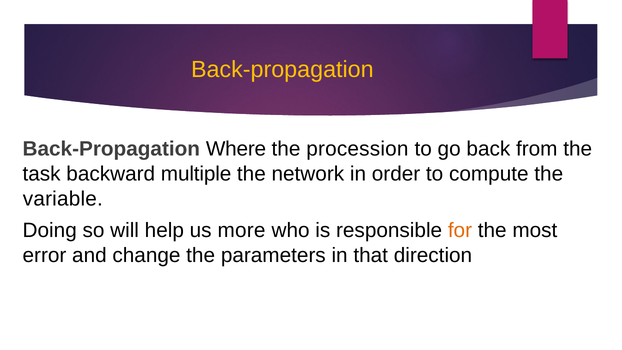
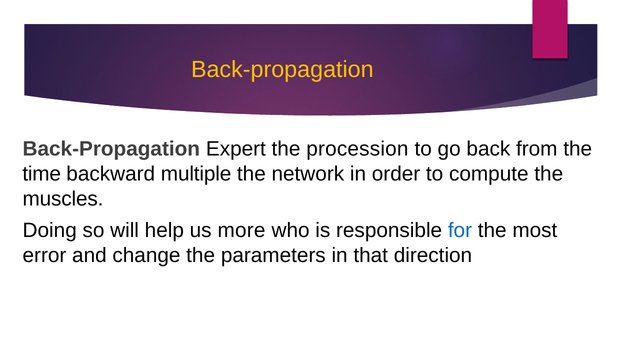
Where: Where -> Expert
task: task -> time
variable: variable -> muscles
for colour: orange -> blue
